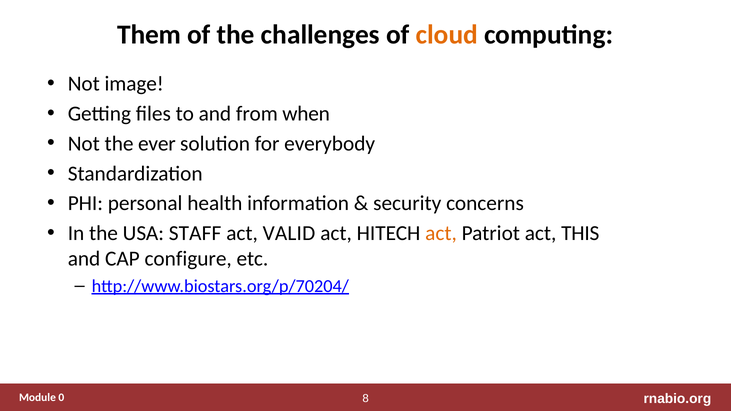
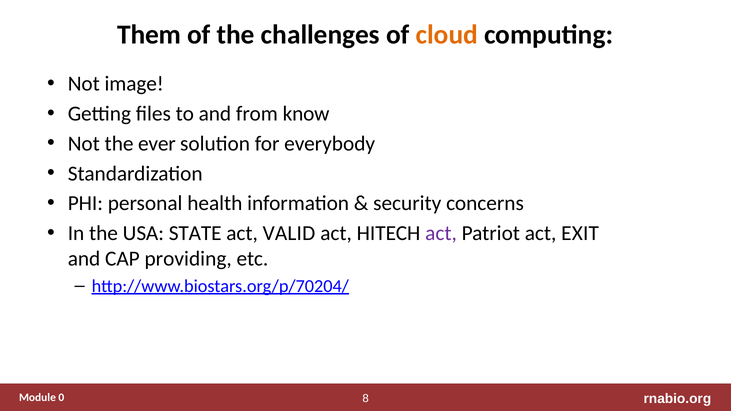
when: when -> know
STAFF: STAFF -> STATE
act at (441, 233) colour: orange -> purple
THIS: THIS -> EXIT
configure: configure -> providing
